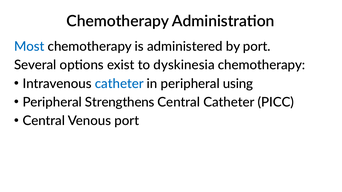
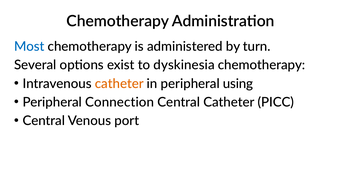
by port: port -> turn
catheter at (119, 84) colour: blue -> orange
Strengthens: Strengthens -> Connection
